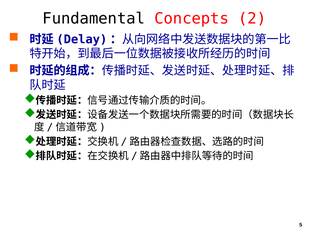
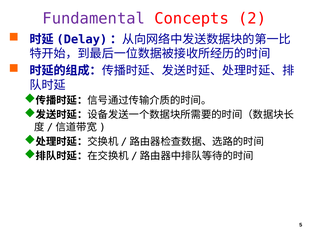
Fundamental colour: black -> purple
